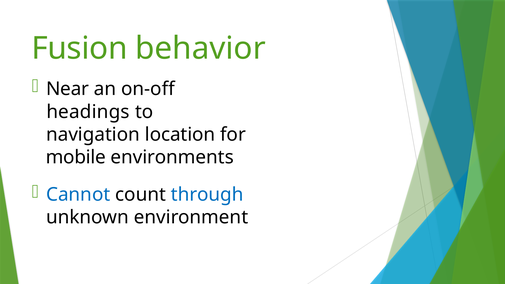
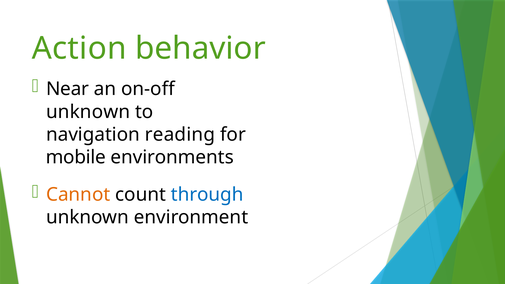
Fusion: Fusion -> Action
headings at (88, 112): headings -> unknown
location: location -> reading
Cannot colour: blue -> orange
